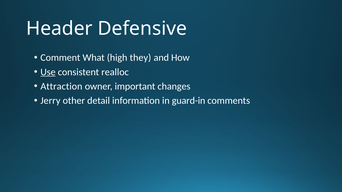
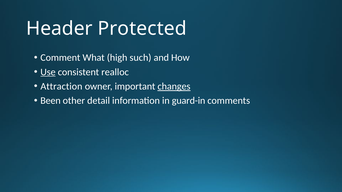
Defensive: Defensive -> Protected
they: they -> such
changes underline: none -> present
Jerry: Jerry -> Been
